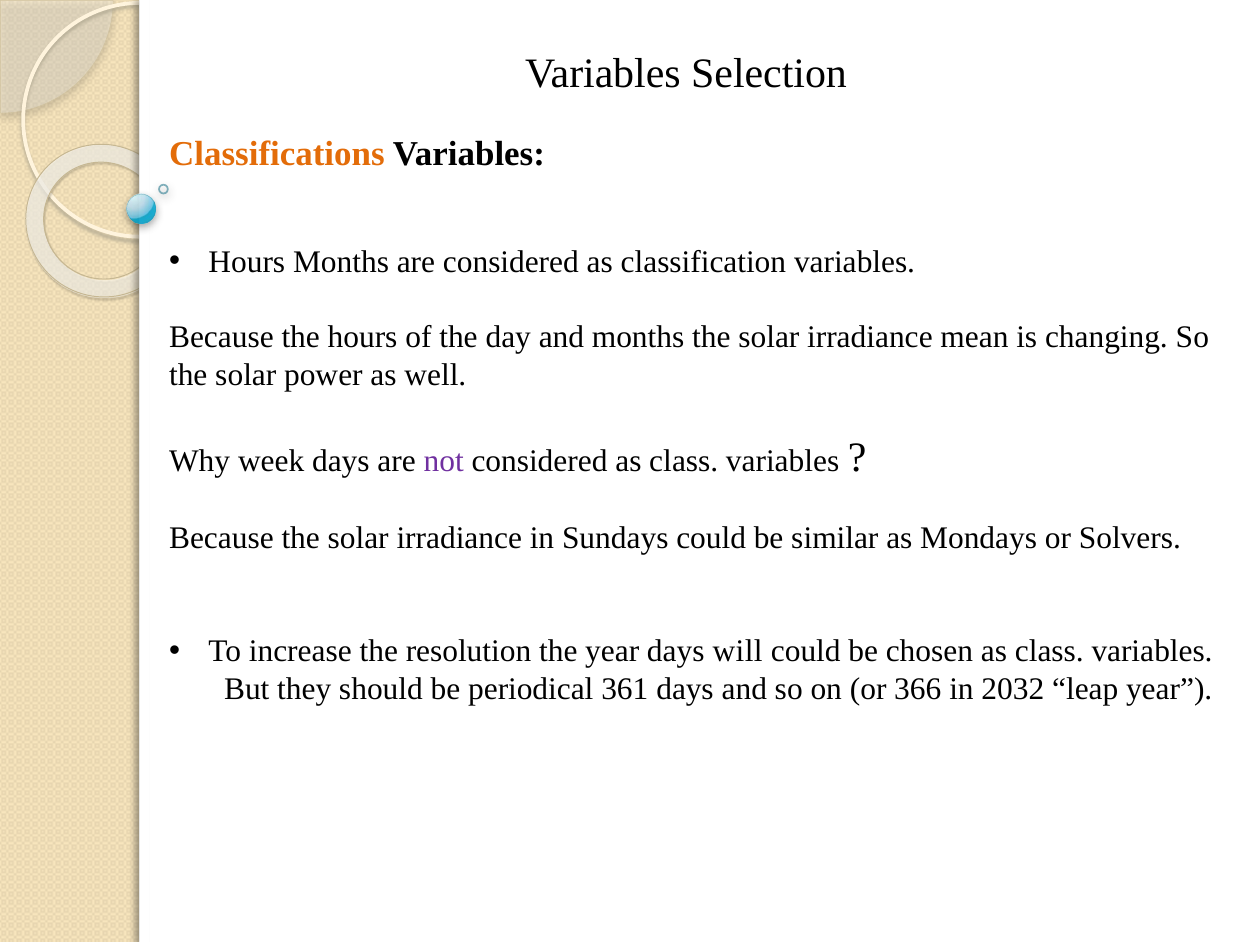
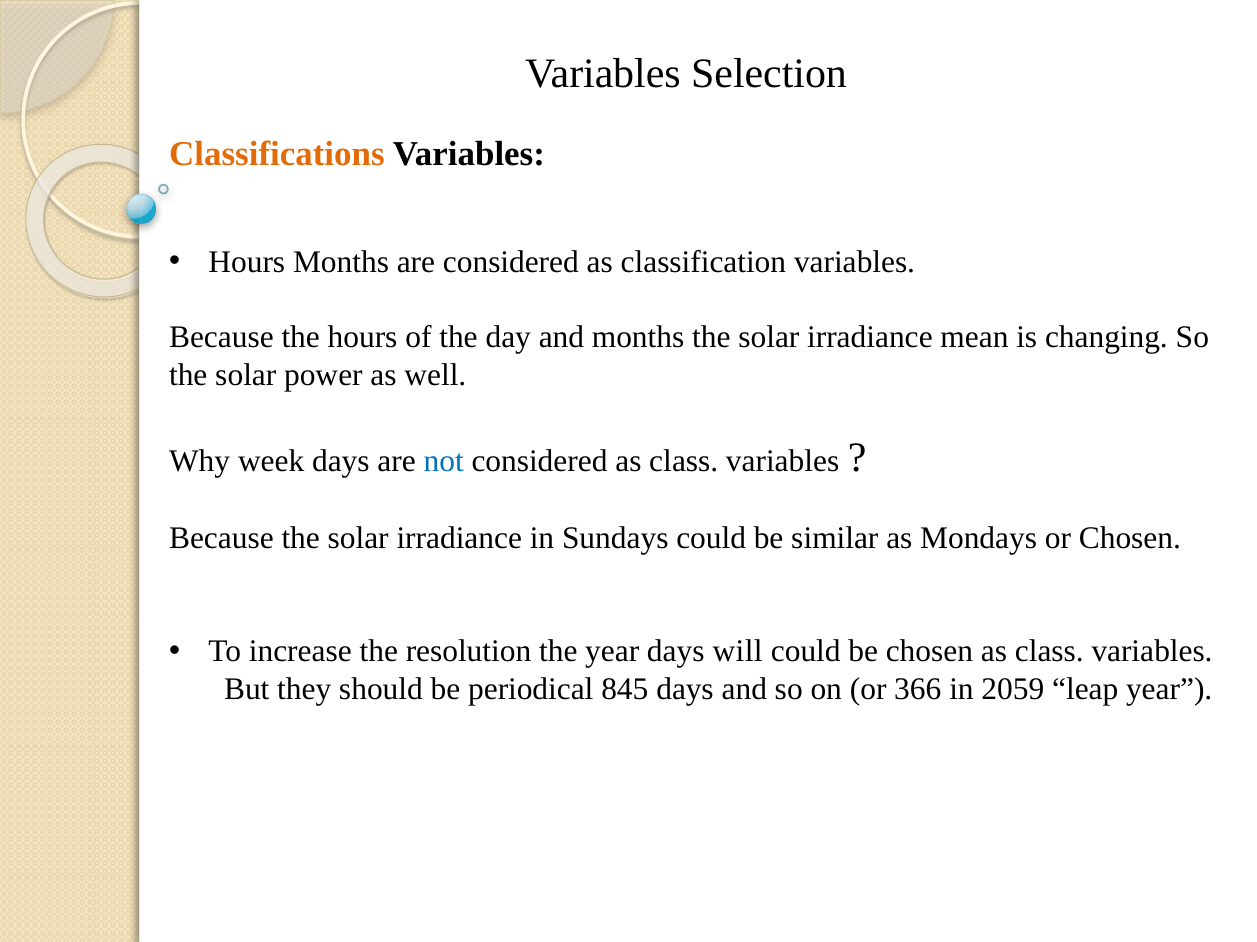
not colour: purple -> blue
or Solvers: Solvers -> Chosen
361: 361 -> 845
2032: 2032 -> 2059
